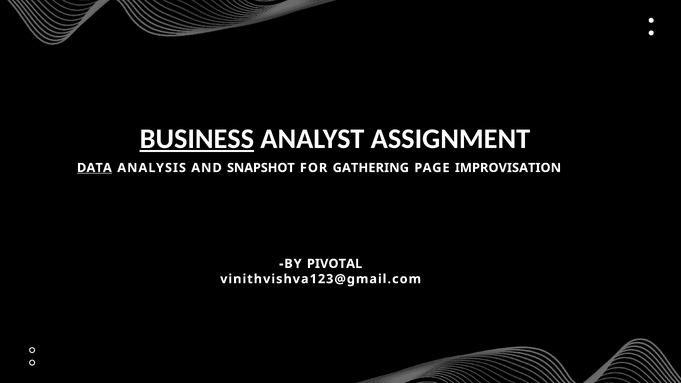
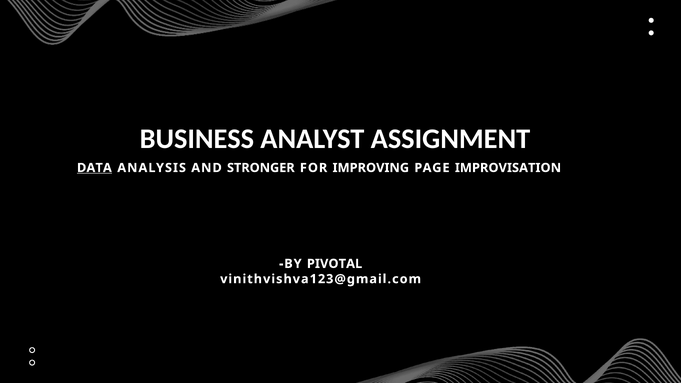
BUSINESS underline: present -> none
SNAPSHOT: SNAPSHOT -> STRONGER
GATHERING: GATHERING -> IMPROVING
